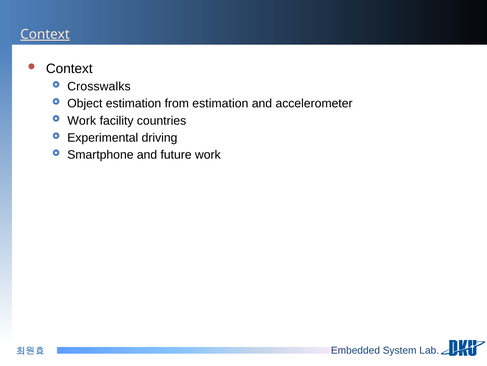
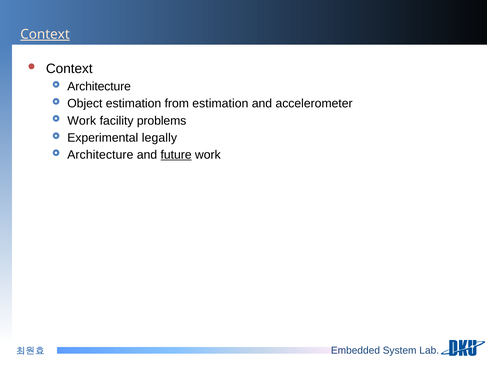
Crosswalks at (99, 86): Crosswalks -> Architecture
countries: countries -> problems
driving: driving -> legally
Smartphone at (100, 155): Smartphone -> Architecture
future underline: none -> present
